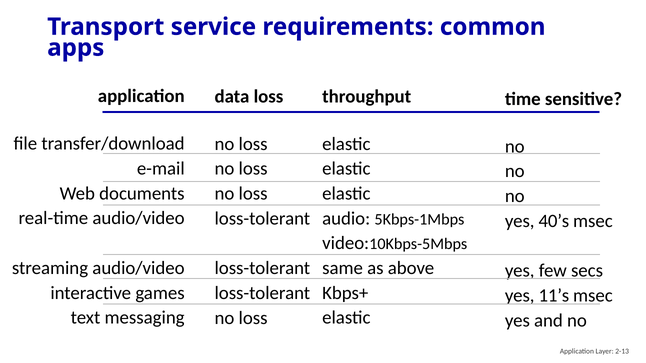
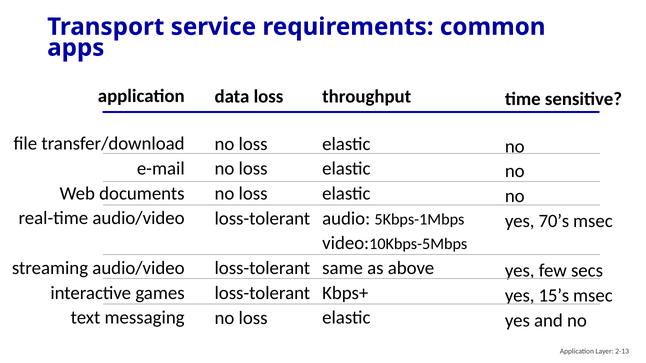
40’s: 40’s -> 70’s
11’s: 11’s -> 15’s
